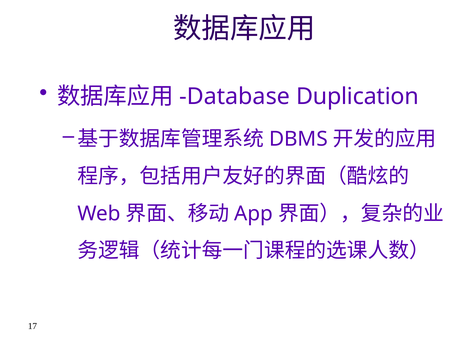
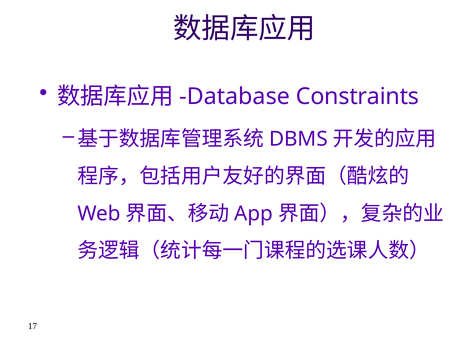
Duplication: Duplication -> Constraints
